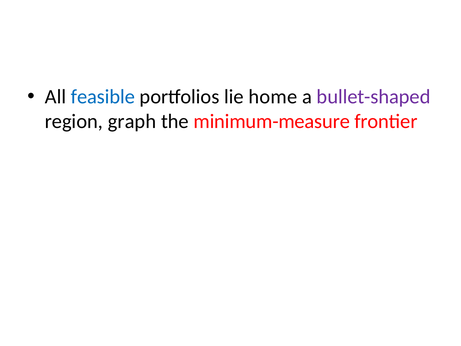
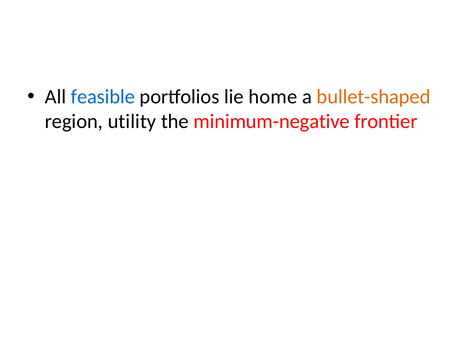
bullet-shaped colour: purple -> orange
graph: graph -> utility
minimum-measure: minimum-measure -> minimum-negative
